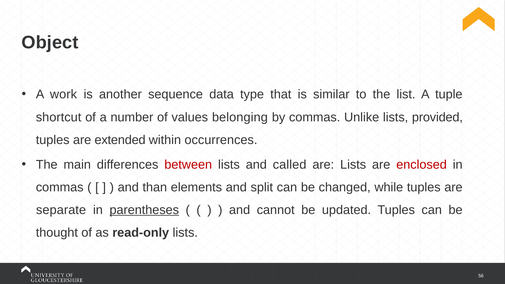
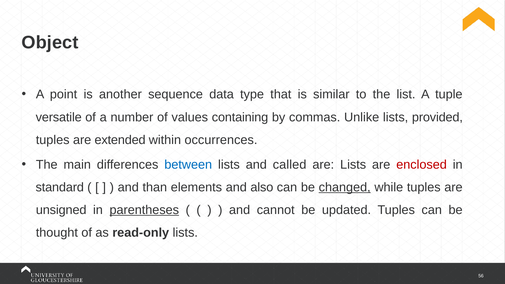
work: work -> point
shortcut: shortcut -> versatile
belonging: belonging -> containing
between colour: red -> blue
commas at (60, 187): commas -> standard
split: split -> also
changed underline: none -> present
separate: separate -> unsigned
